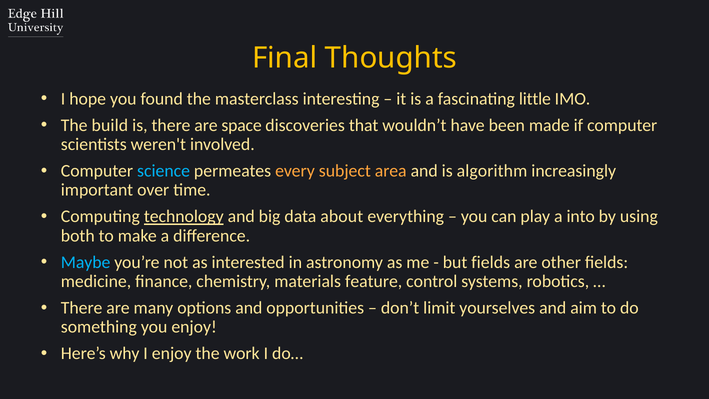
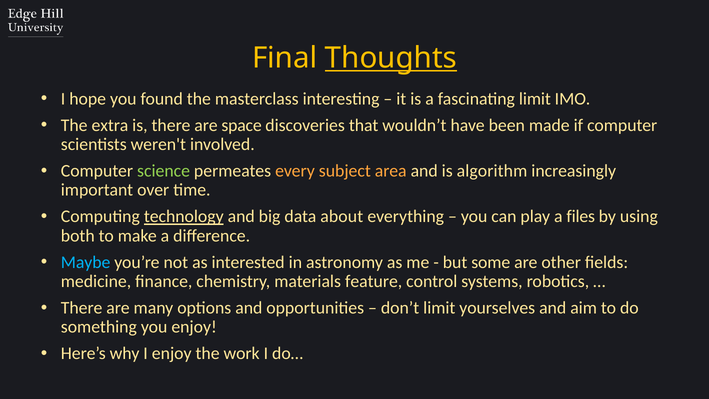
Thoughts underline: none -> present
fascinating little: little -> limit
build: build -> extra
science colour: light blue -> light green
into: into -> files
but fields: fields -> some
